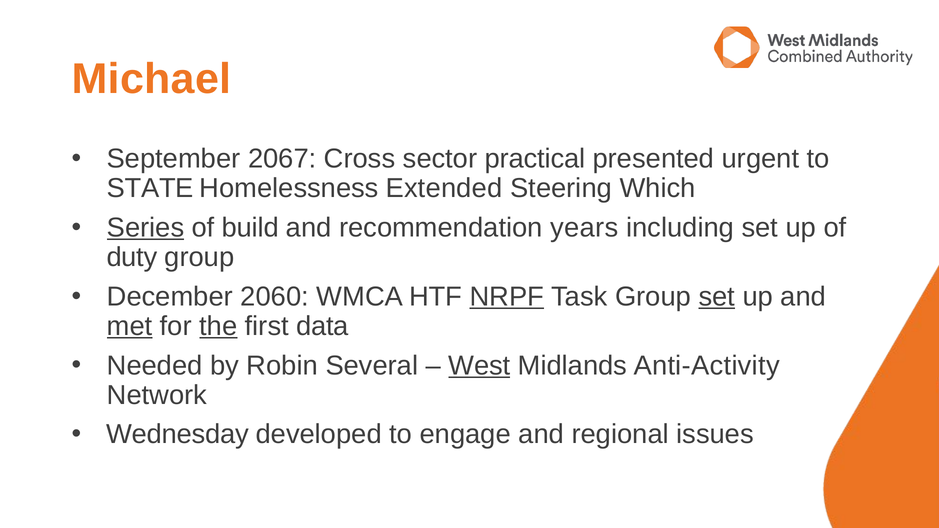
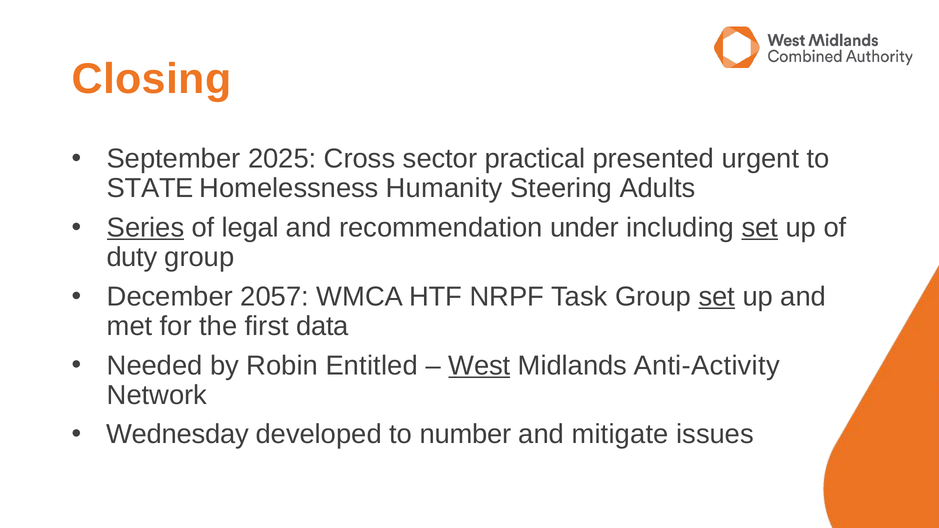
Michael: Michael -> Closing
2067: 2067 -> 2025
Extended: Extended -> Humanity
Which: Which -> Adults
build: build -> legal
years: years -> under
set at (760, 228) underline: none -> present
2060: 2060 -> 2057
NRPF underline: present -> none
met underline: present -> none
the underline: present -> none
Several: Several -> Entitled
engage: engage -> number
regional: regional -> mitigate
